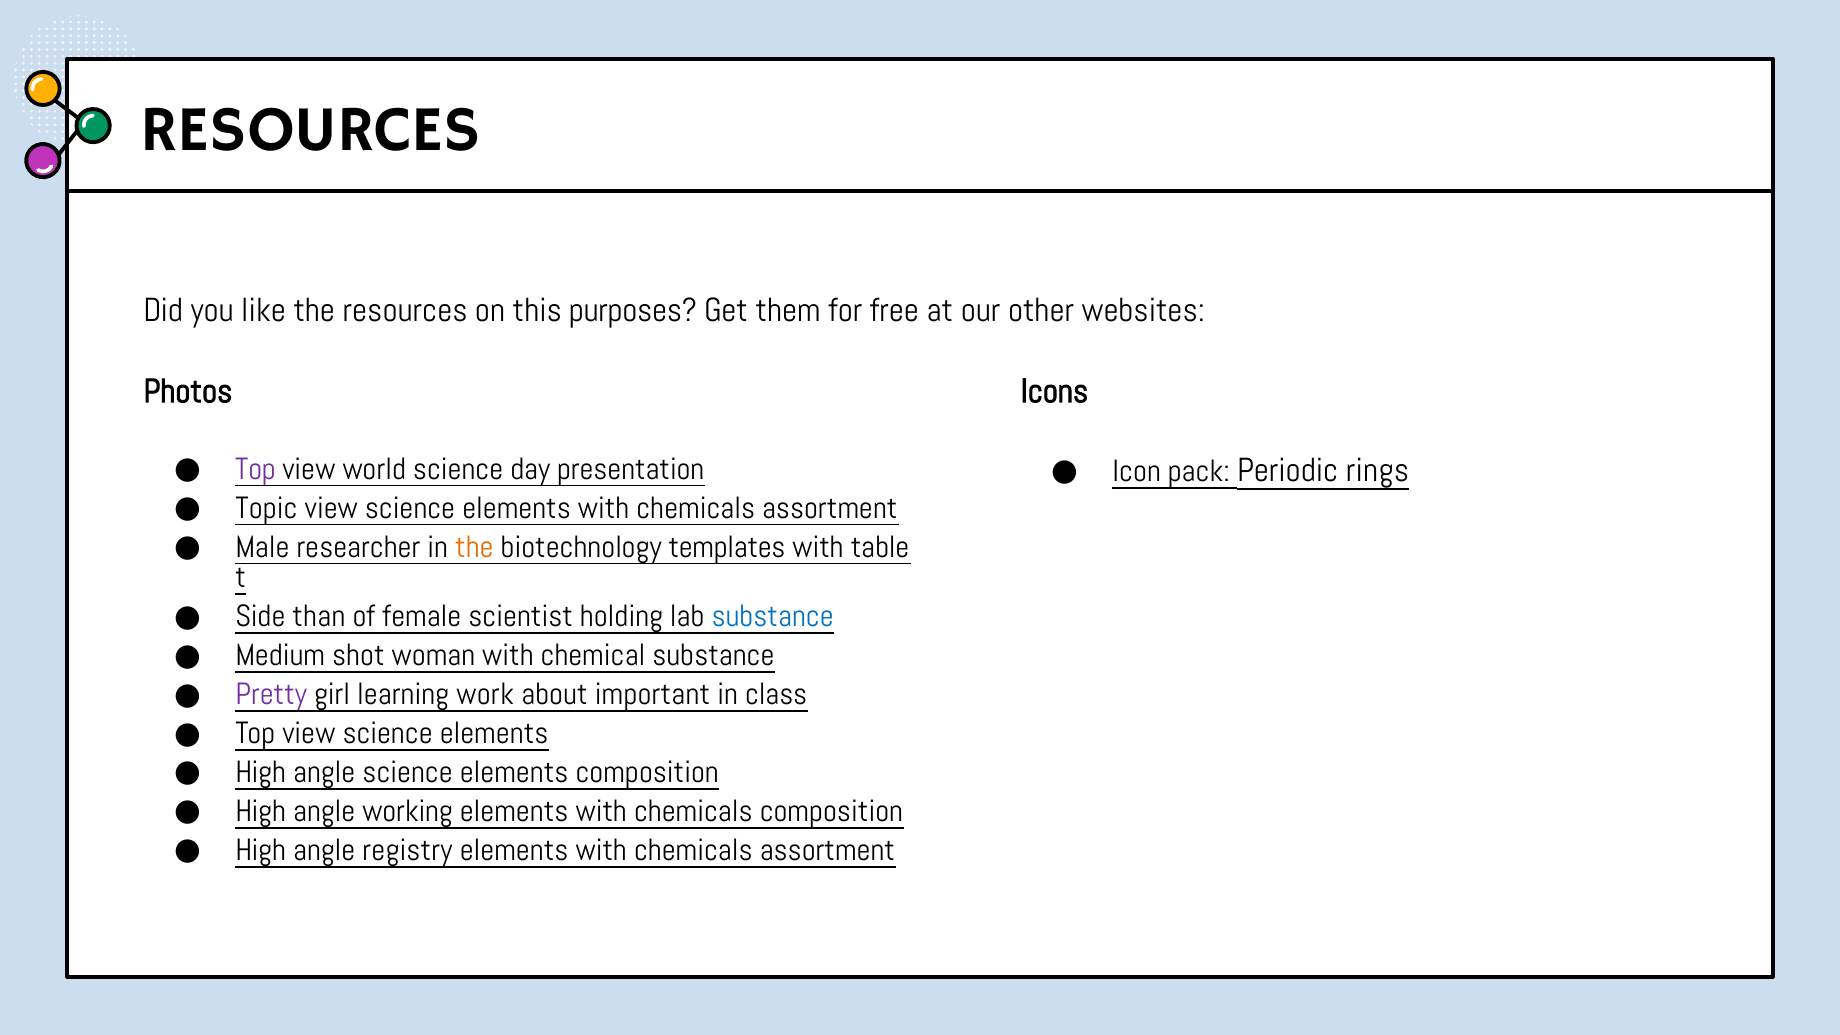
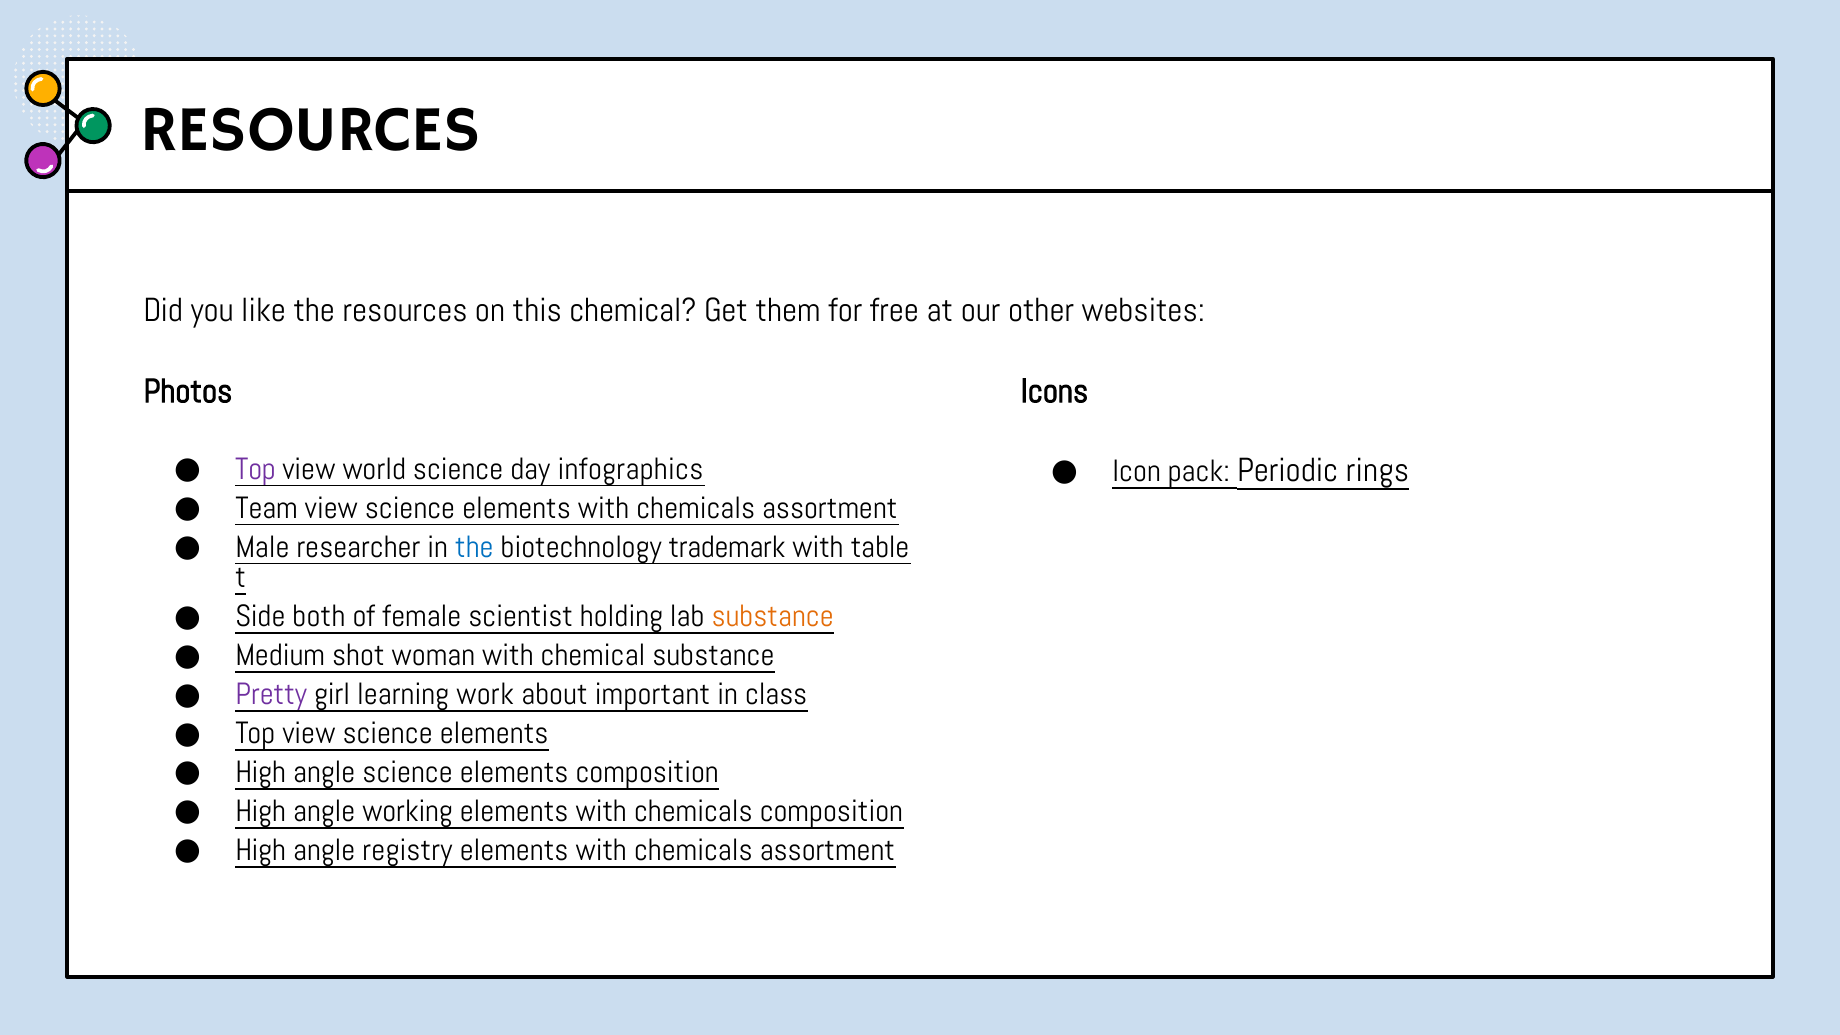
this purposes: purposes -> chemical
presentation: presentation -> infographics
Topic: Topic -> Team
the at (474, 547) colour: orange -> blue
templates: templates -> trademark
than: than -> both
substance at (773, 617) colour: blue -> orange
